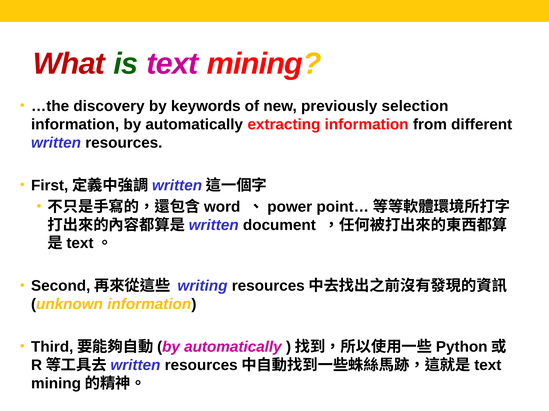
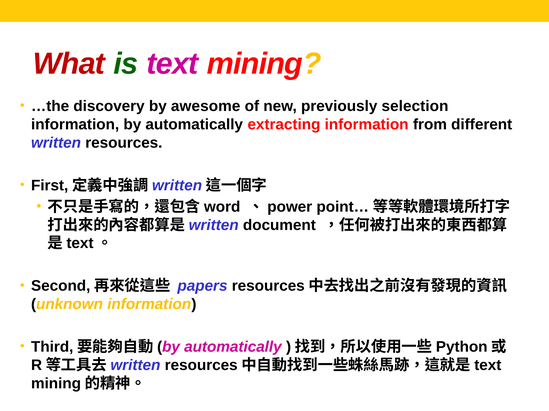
keywords: keywords -> awesome
writing: writing -> papers
